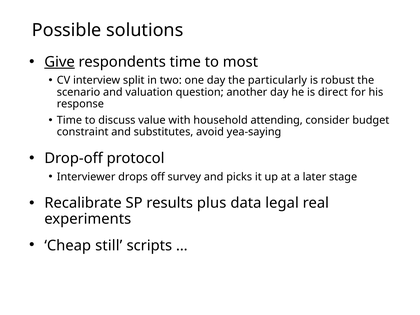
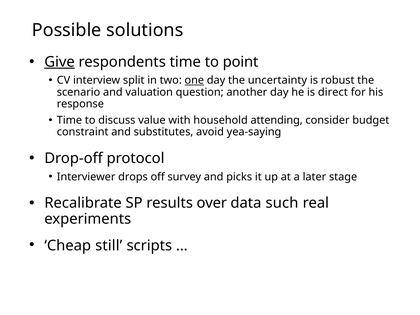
most: most -> point
one underline: none -> present
particularly: particularly -> uncertainty
plus: plus -> over
legal: legal -> such
